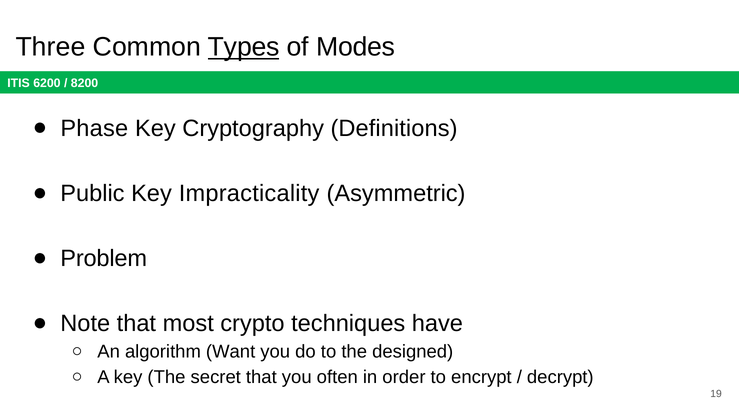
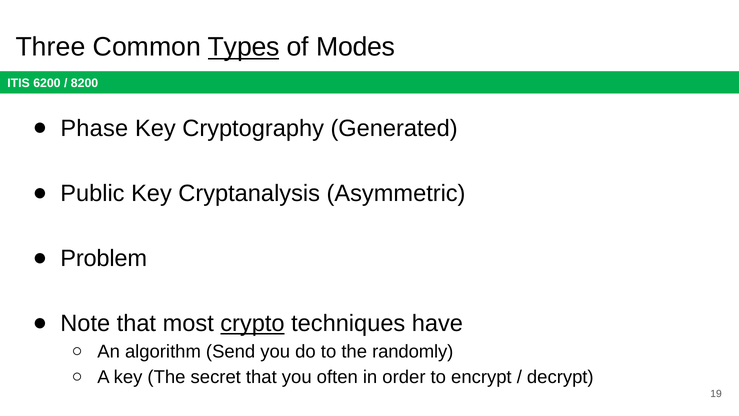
Definitions: Definitions -> Generated
Impracticality: Impracticality -> Cryptanalysis
crypto underline: none -> present
Want: Want -> Send
designed: designed -> randomly
